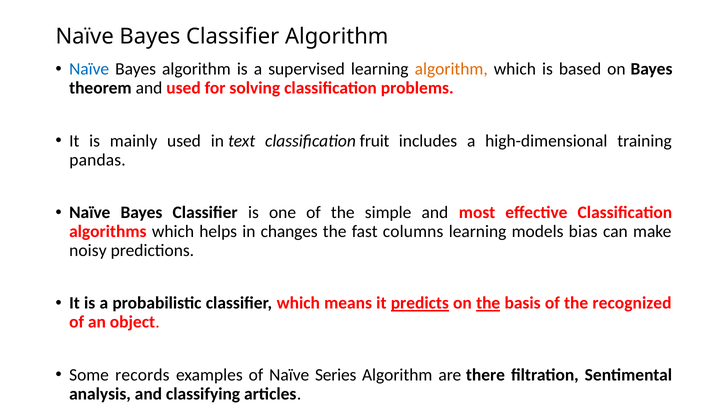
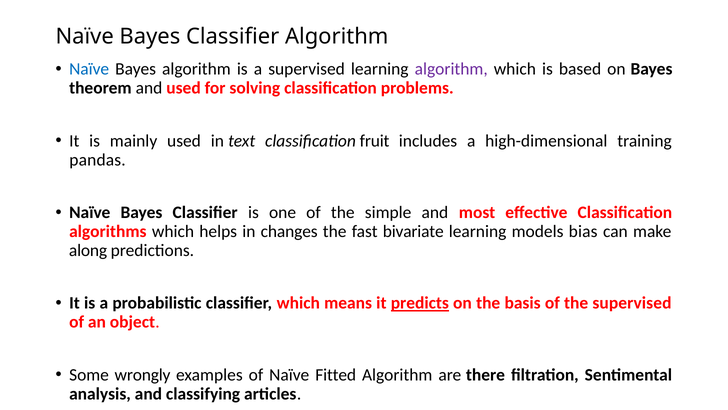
algorithm at (451, 69) colour: orange -> purple
columns: columns -> bivariate
noisy: noisy -> along
the at (488, 303) underline: present -> none
the recognized: recognized -> supervised
records: records -> wrongly
Series: Series -> Fitted
